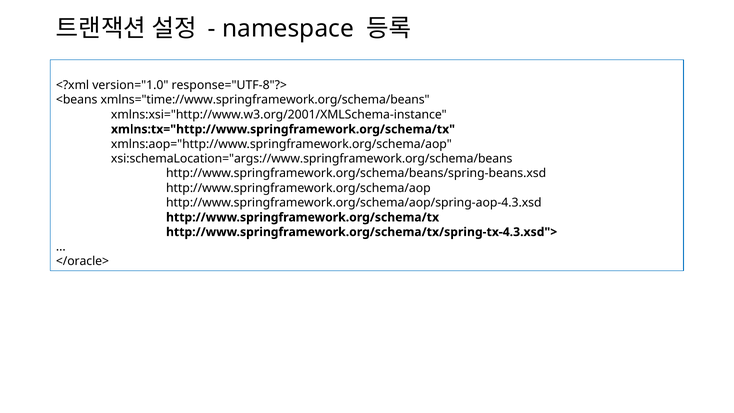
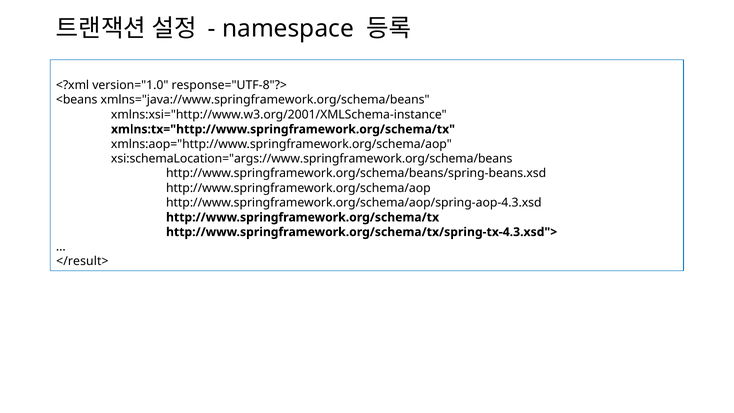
xmlns="time://www.springframework.org/schema/beans: xmlns="time://www.springframework.org/schema/beans -> xmlns="java://www.springframework.org/schema/beans
</oracle>: </oracle> -> </result>
